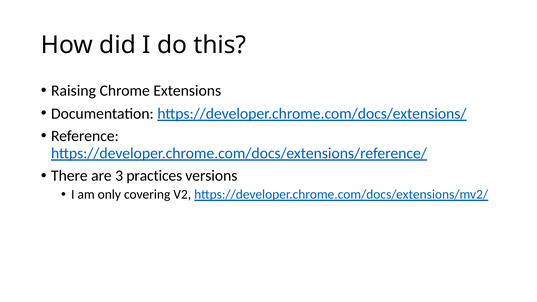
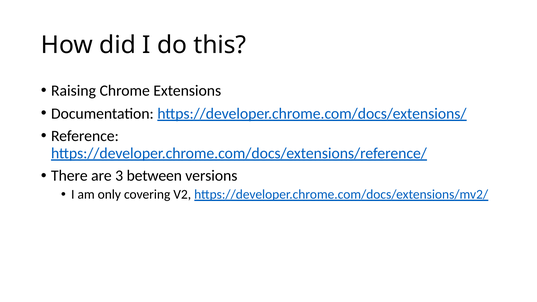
practices: practices -> between
